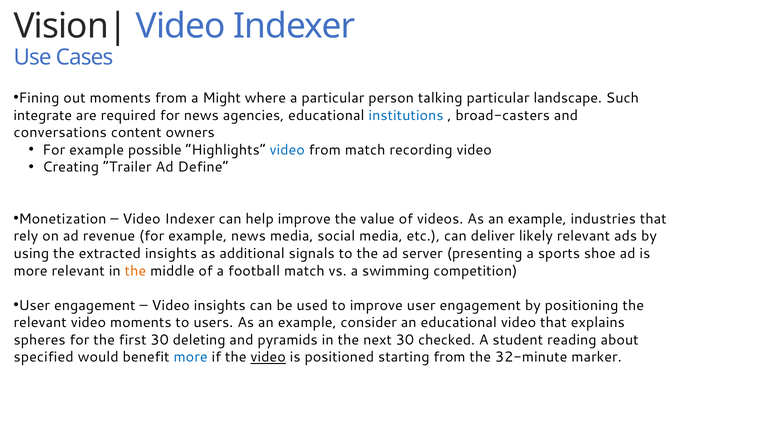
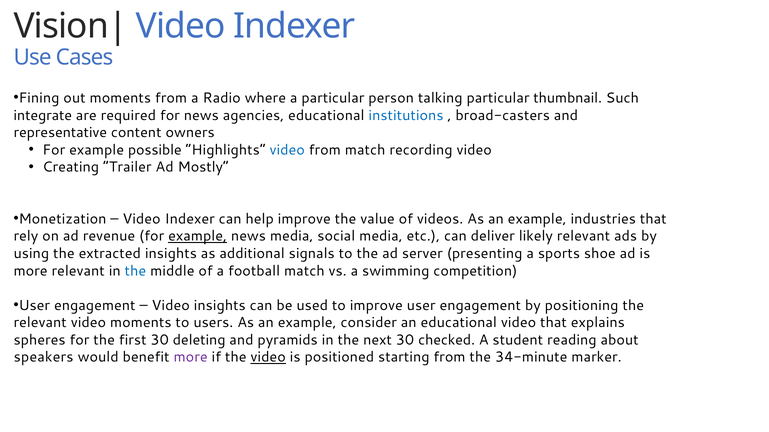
Might: Might -> Radio
landscape: landscape -> thumbnail
conversations: conversations -> representative
Define: Define -> Mostly
example at (198, 237) underline: none -> present
the at (135, 271) colour: orange -> blue
specified: specified -> speakers
more at (191, 358) colour: blue -> purple
32-minute: 32-minute -> 34-minute
